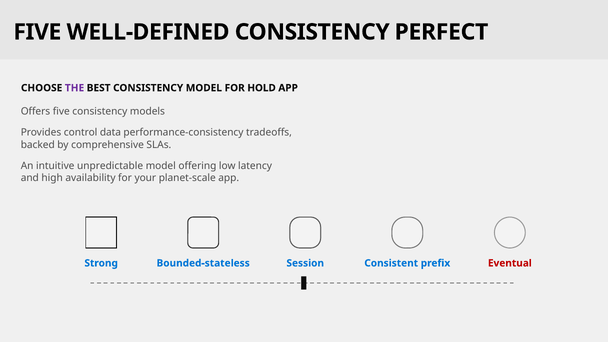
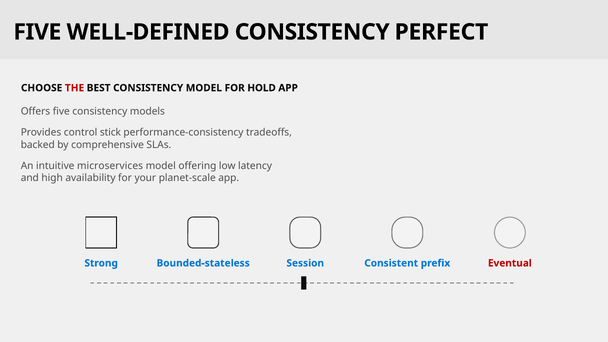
THE colour: purple -> red
data: data -> stick
unpredictable: unpredictable -> microservices
